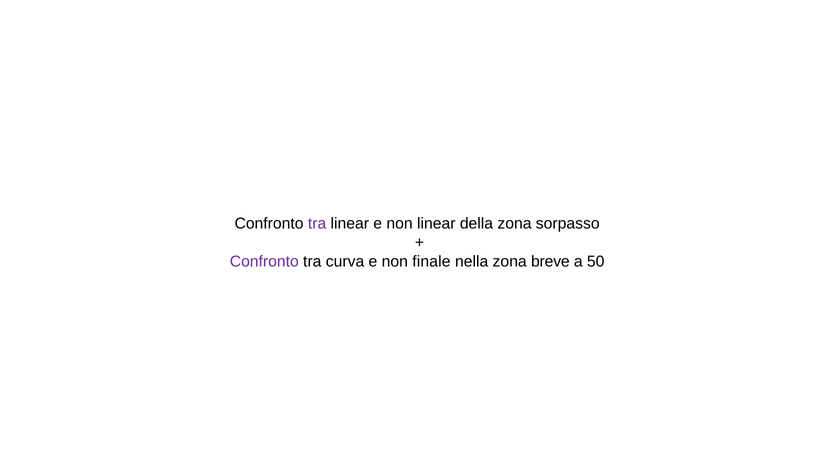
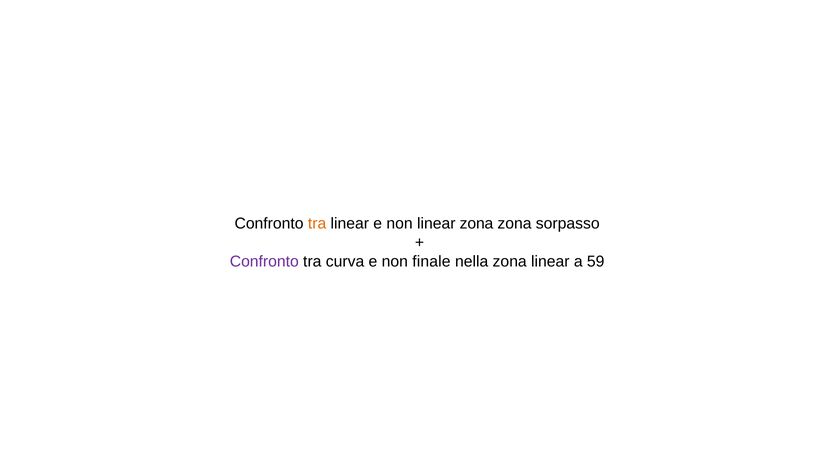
tra at (317, 224) colour: purple -> orange
linear della: della -> zona
zona breve: breve -> linear
50: 50 -> 59
